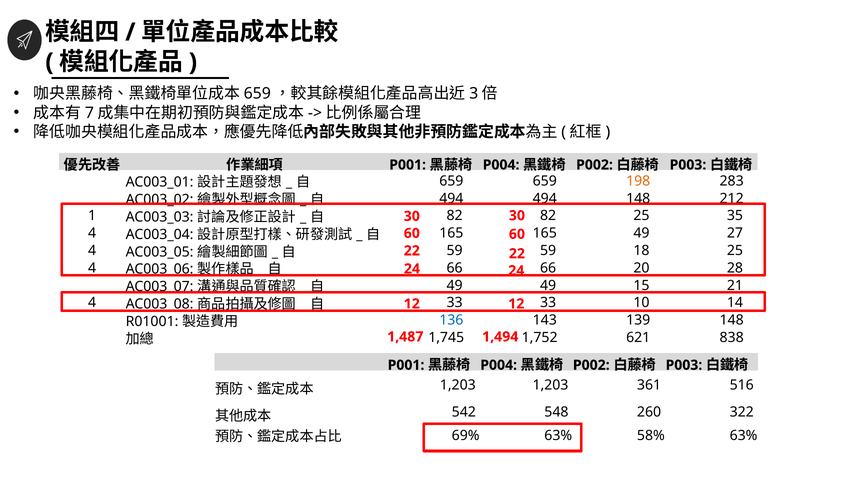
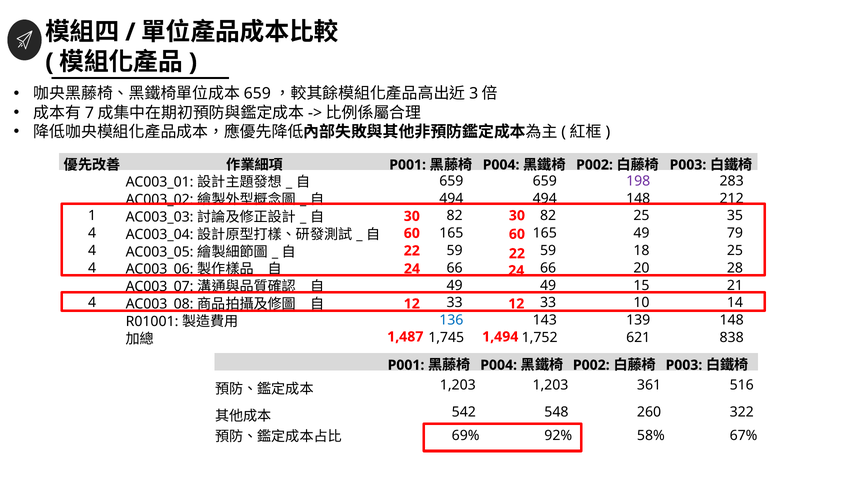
198 colour: orange -> purple
27: 27 -> 79
69% 63%: 63% -> 92%
58% 63%: 63% -> 67%
